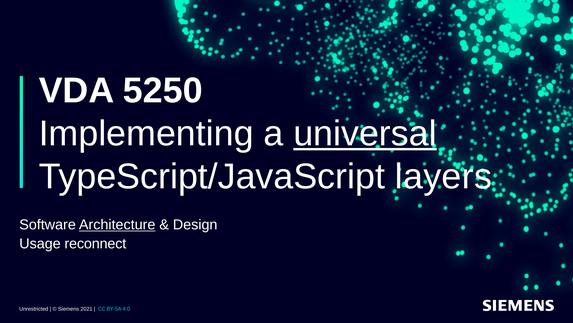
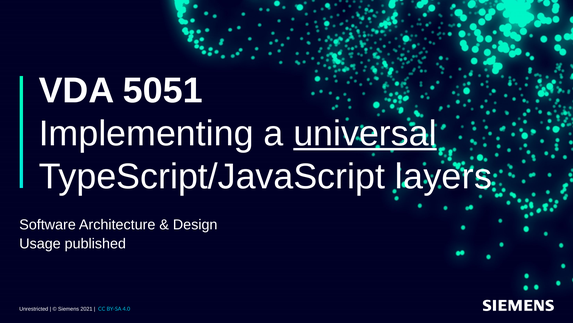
5250: 5250 -> 5051
Architecture underline: present -> none
reconnect: reconnect -> published
